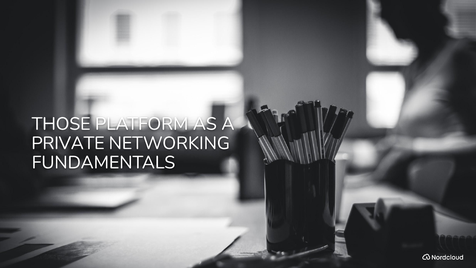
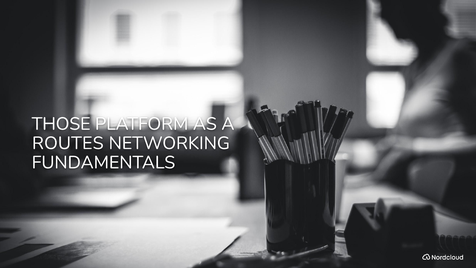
PRIVATE: PRIVATE -> ROUTES
